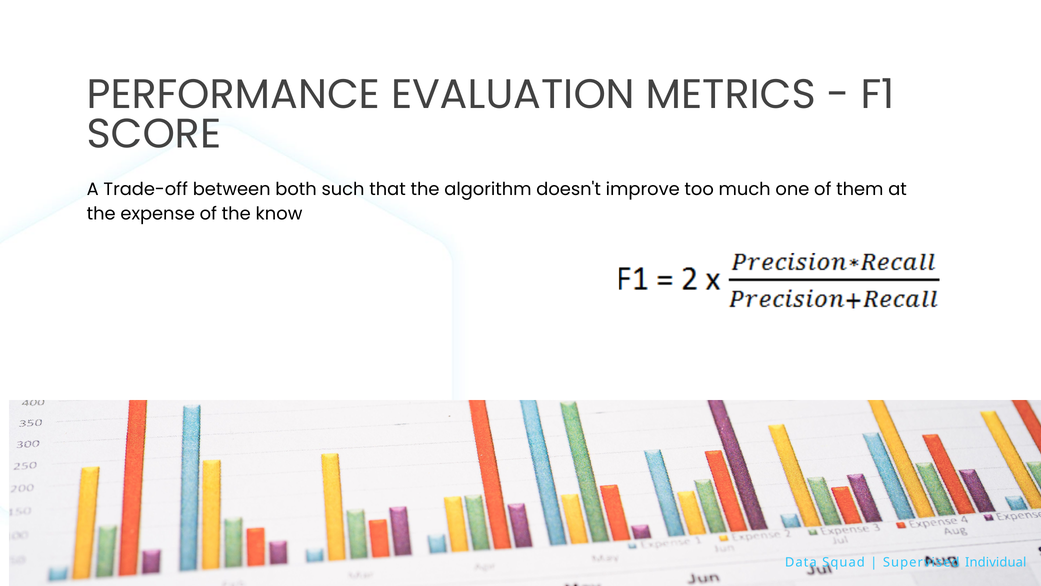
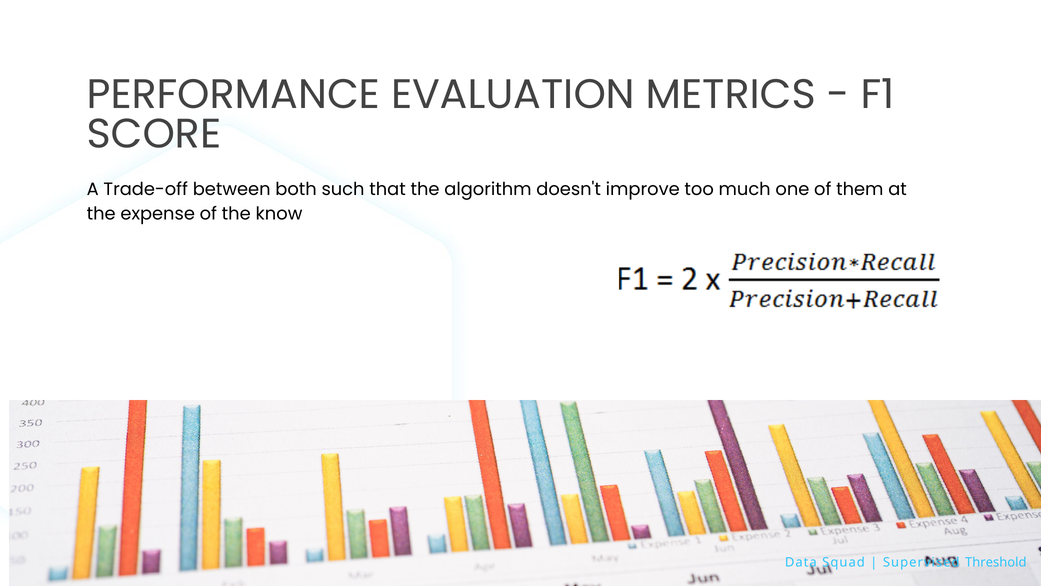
Individual: Individual -> Threshold
